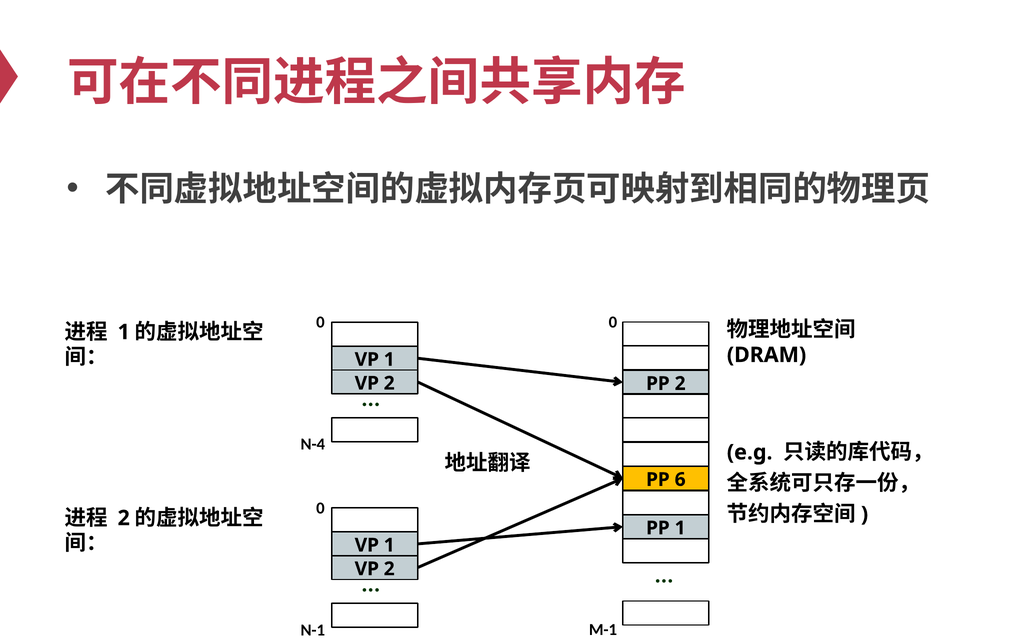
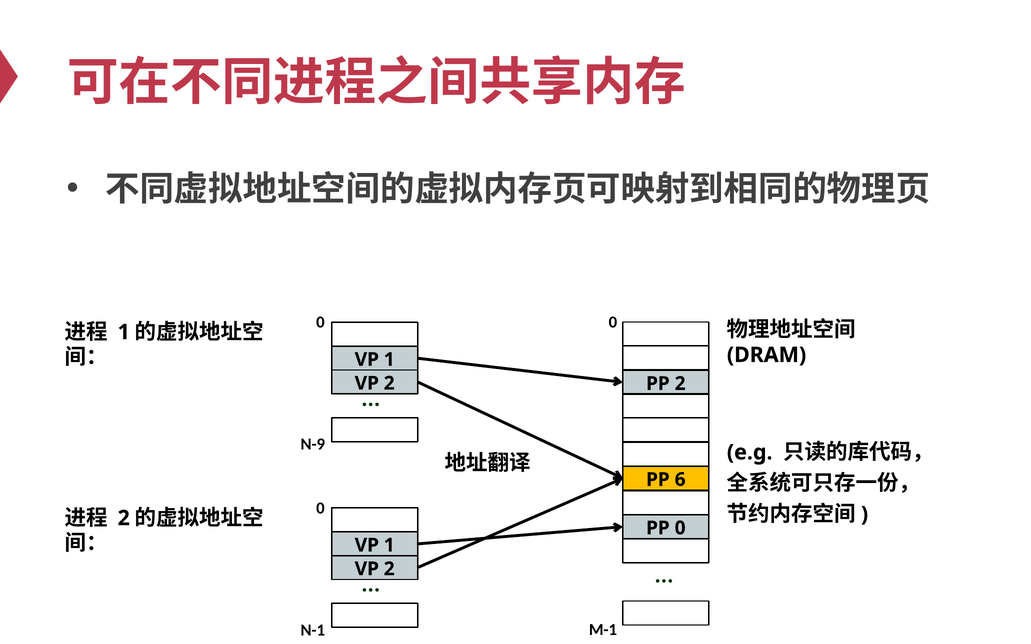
N-4: N-4 -> N-9
PP 1: 1 -> 0
